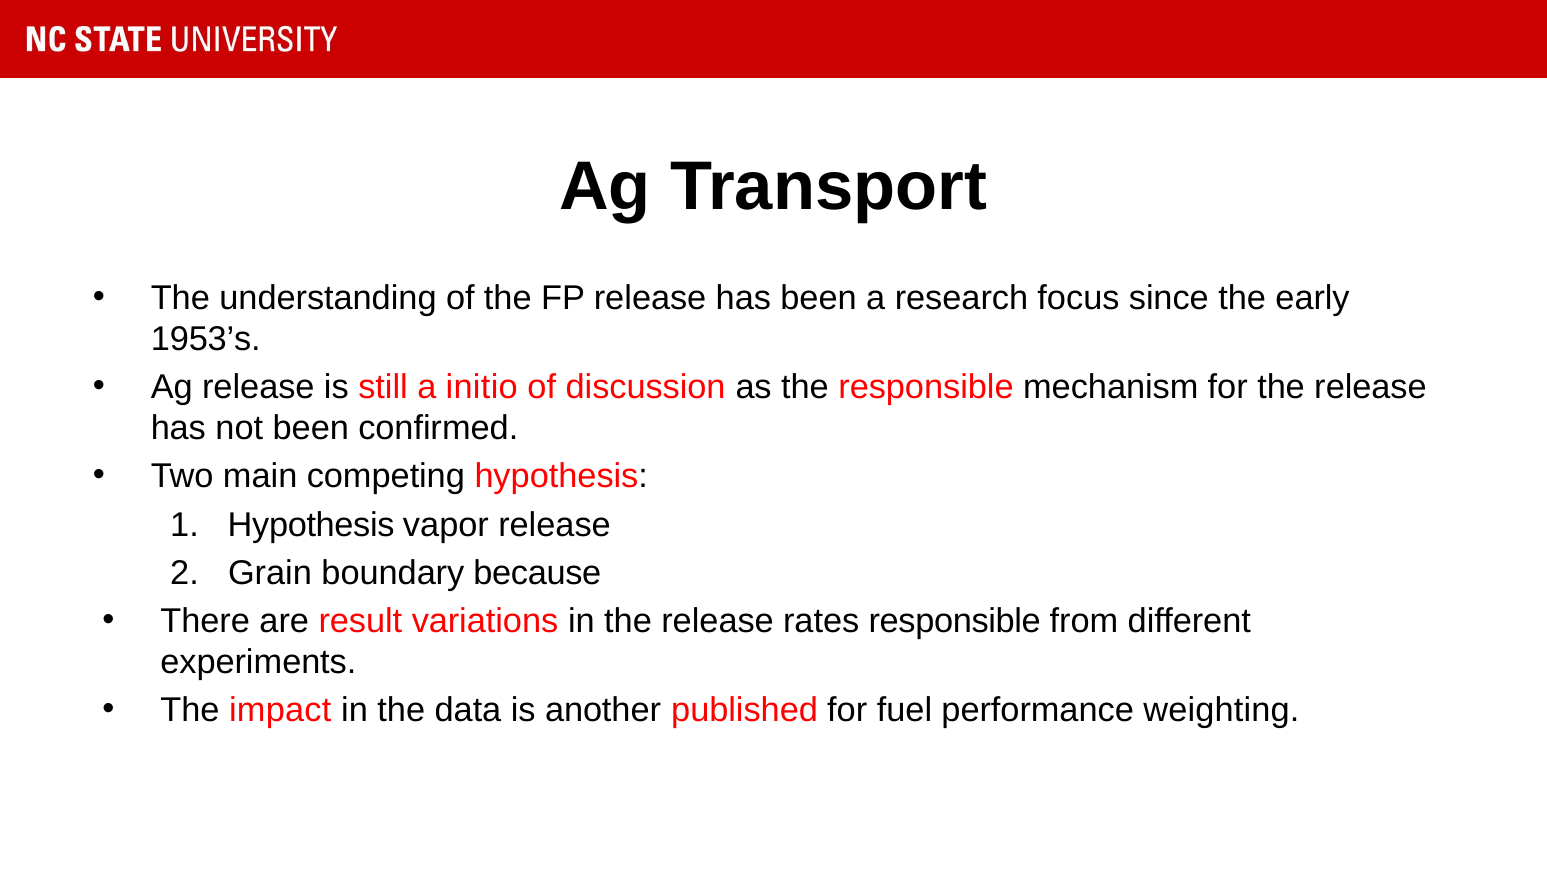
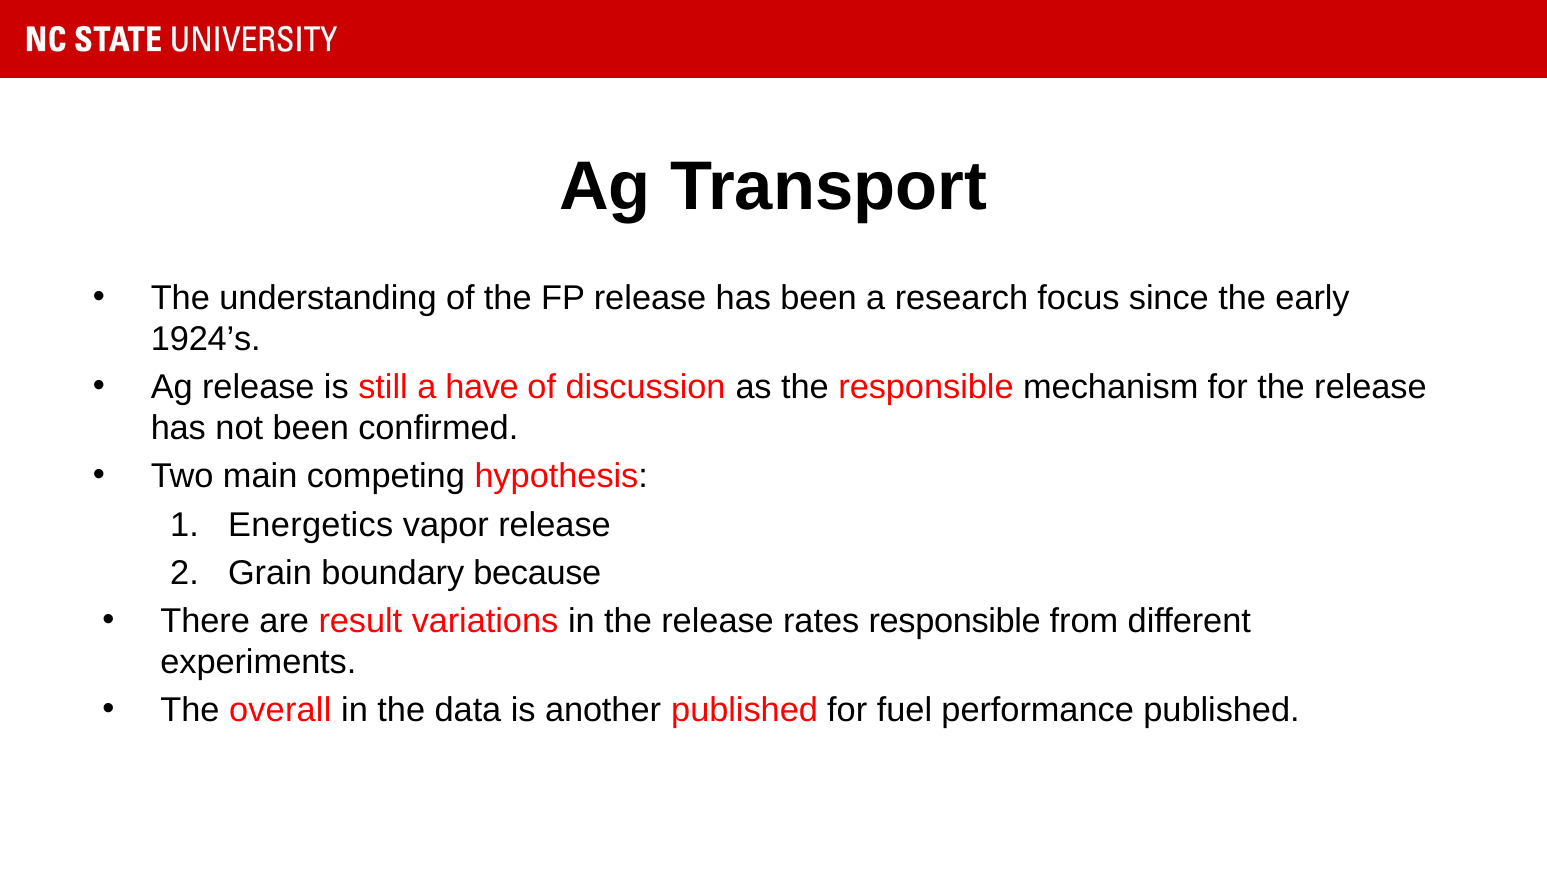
1953’s: 1953’s -> 1924’s
initio: initio -> have
Hypothesis at (311, 525): Hypothesis -> Energetics
impact: impact -> overall
performance weighting: weighting -> published
